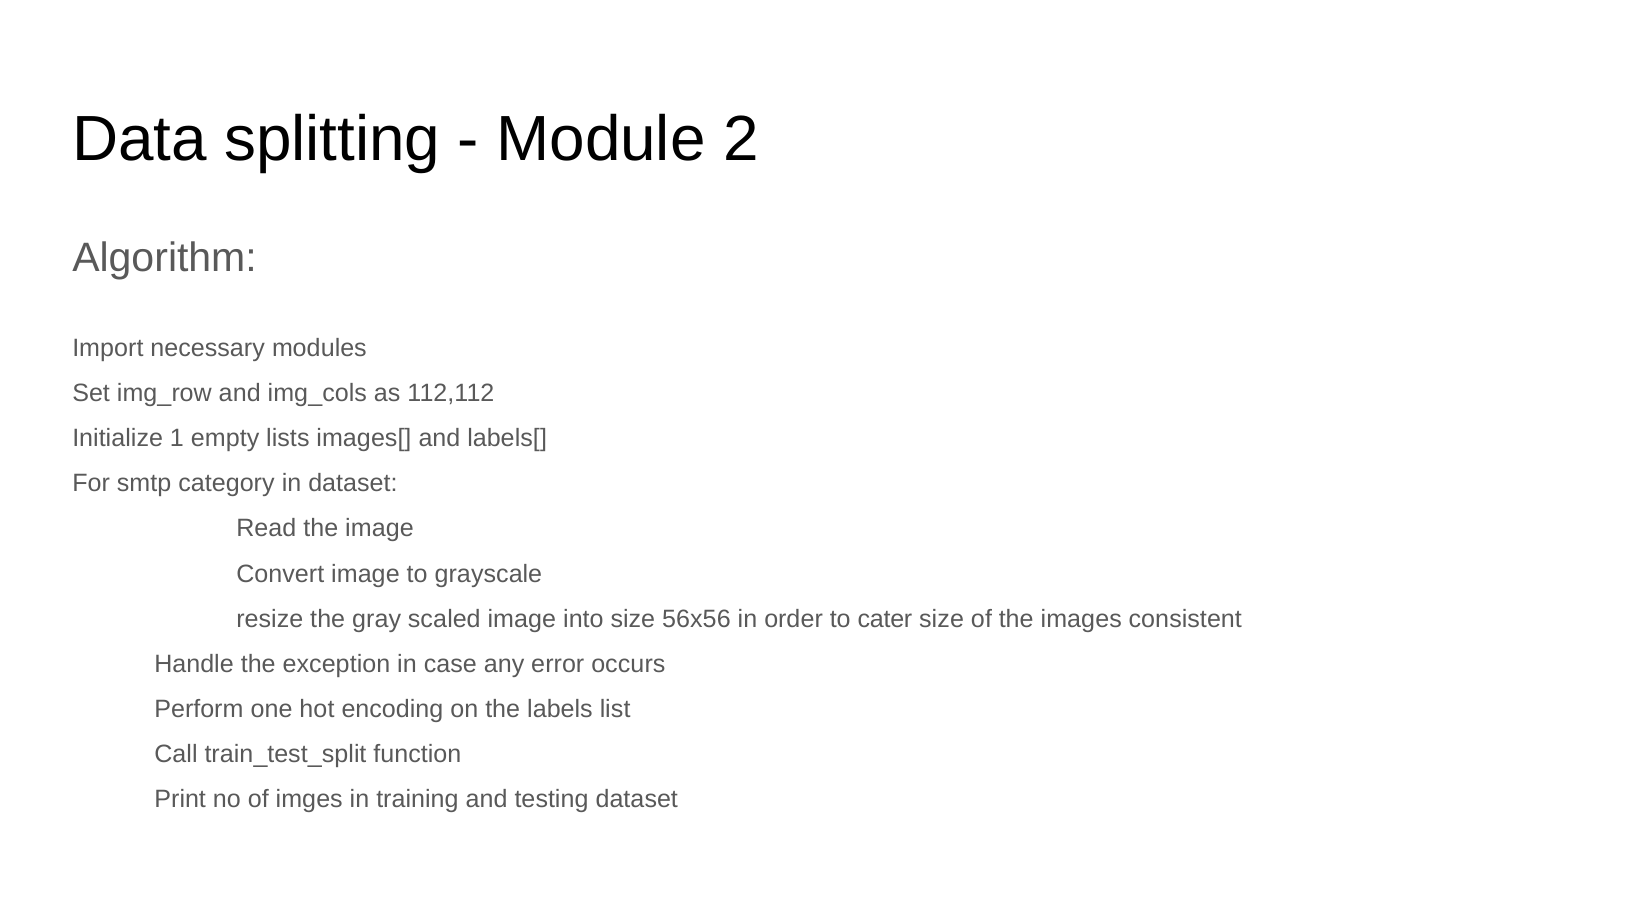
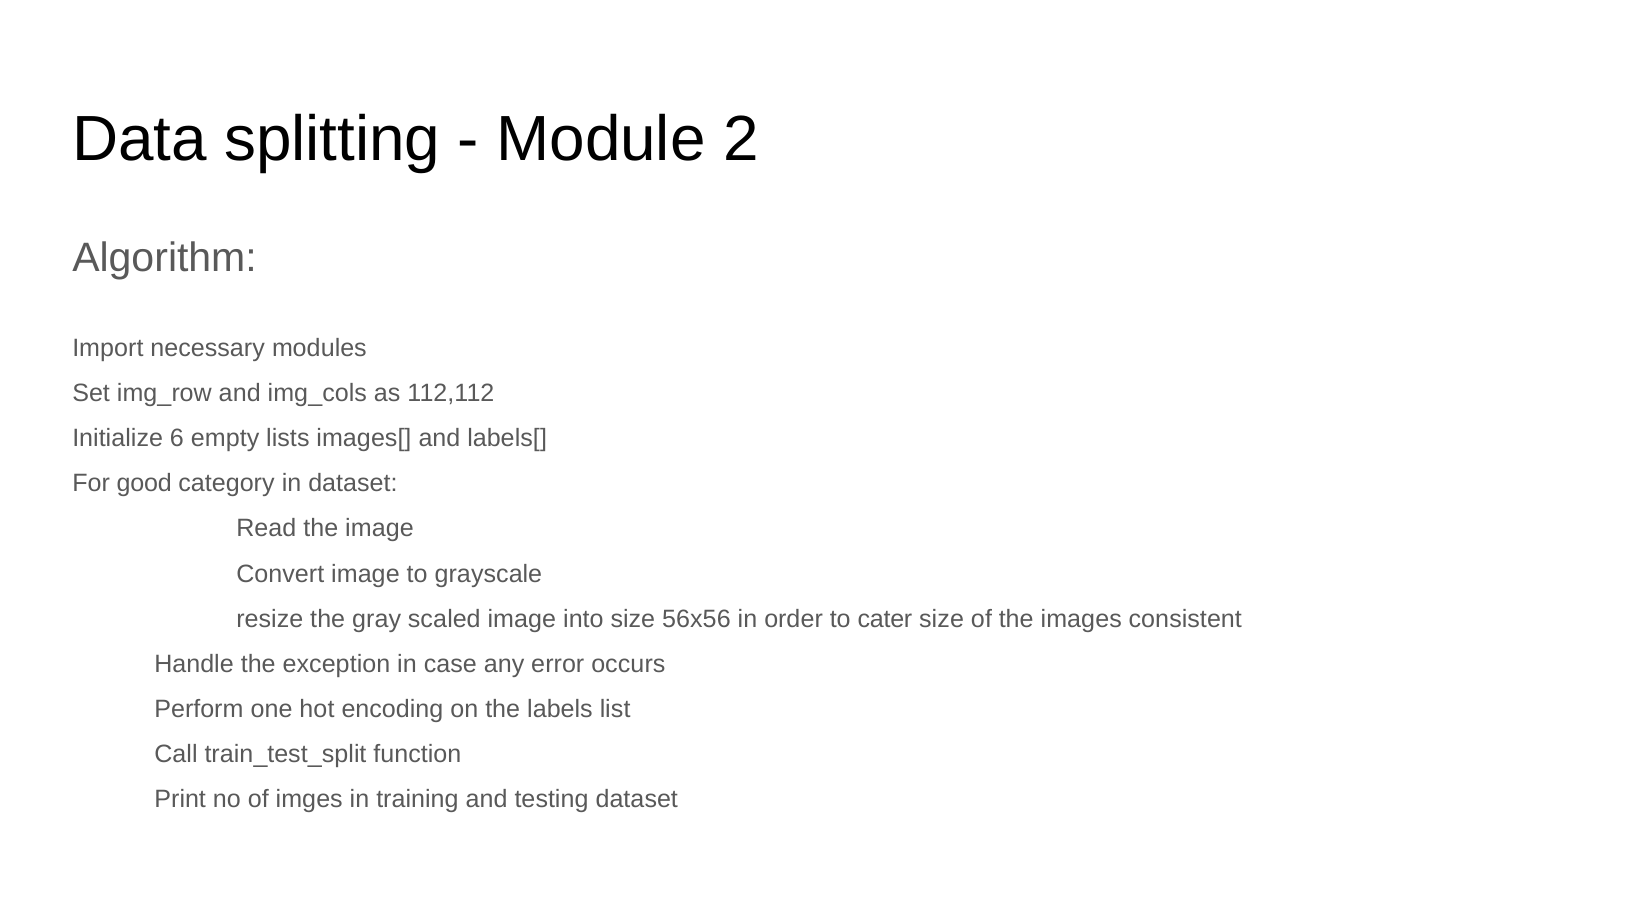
1: 1 -> 6
smtp: smtp -> good
